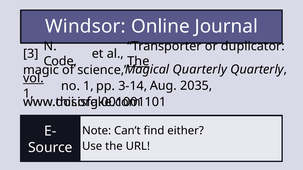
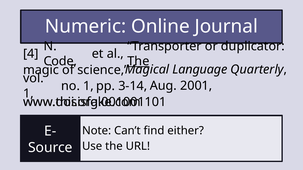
Windsor: Windsor -> Numeric
3: 3 -> 4
Quarterly at (200, 70): Quarterly -> Language
vol underline: present -> none
2035: 2035 -> 2001
